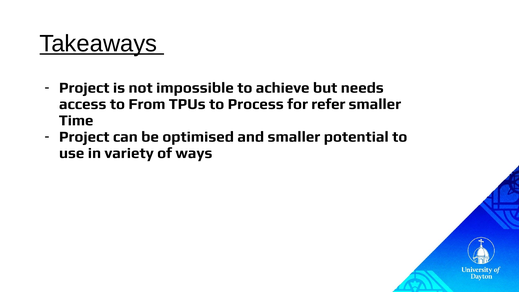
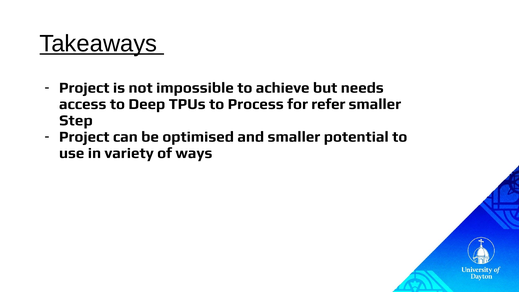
From: From -> Deep
Time: Time -> Step
